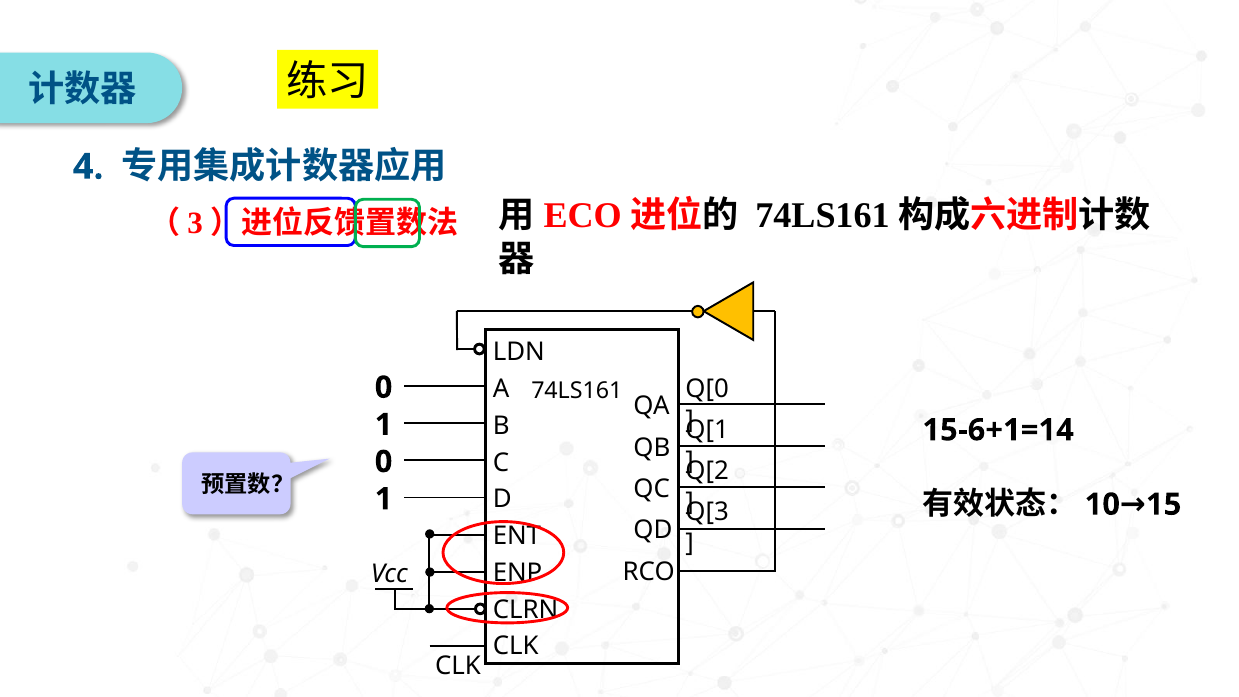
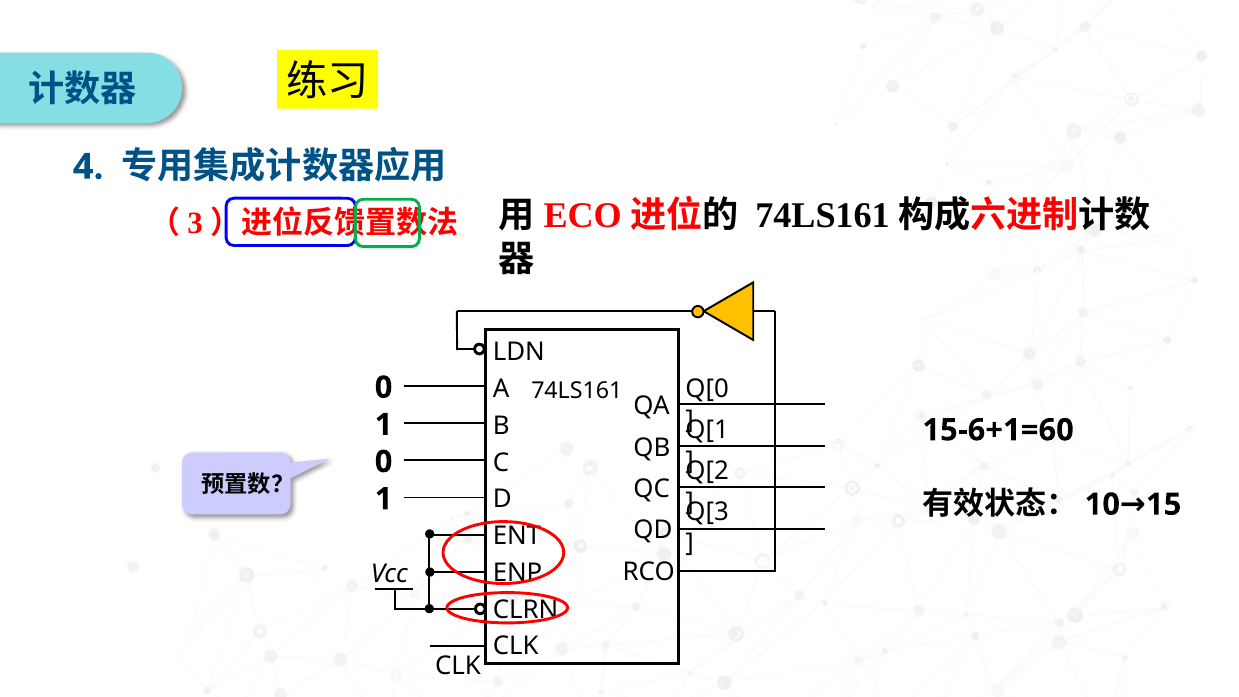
15-6+1=14: 15-6+1=14 -> 15-6+1=60
